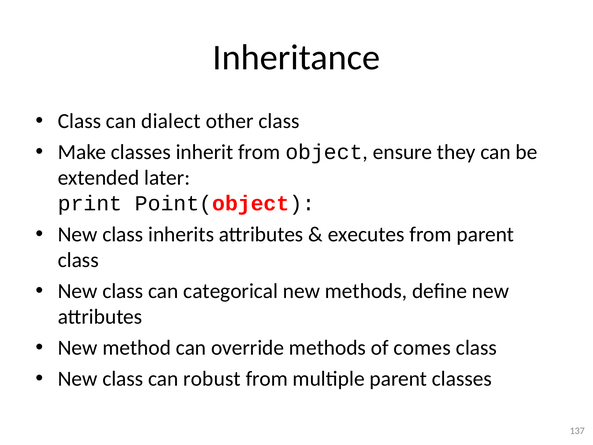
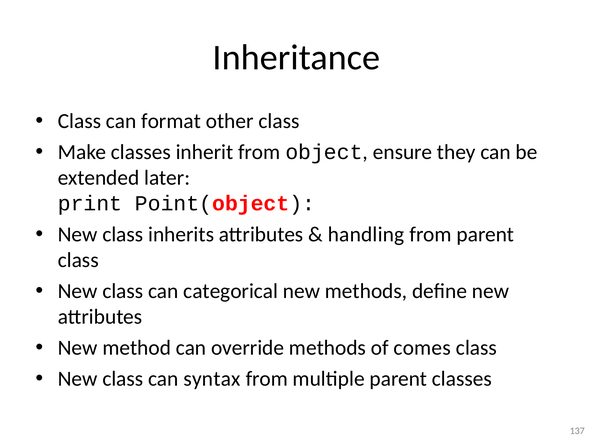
dialect: dialect -> format
executes: executes -> handling
robust: robust -> syntax
